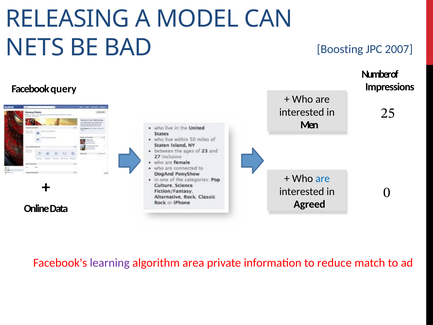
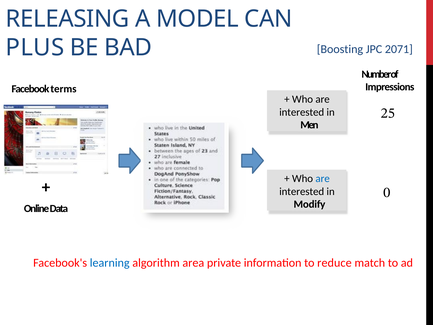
NETS: NETS -> PLUS
2007: 2007 -> 2071
query: query -> terms
Agreed: Agreed -> Modify
learning colour: purple -> blue
